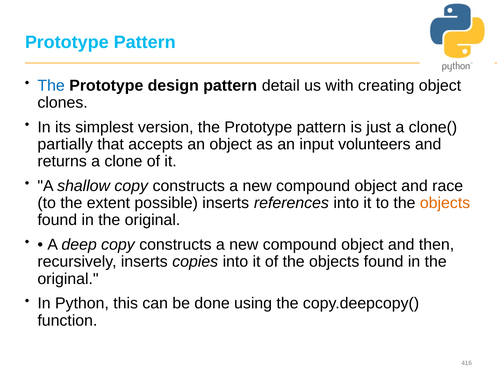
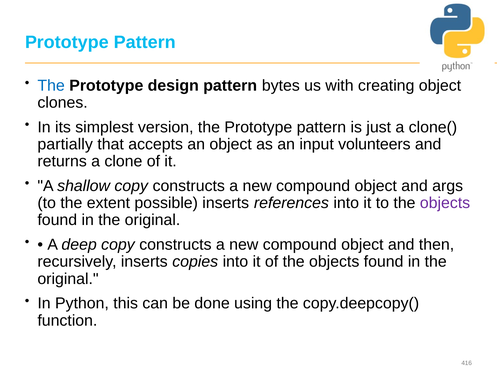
detail: detail -> bytes
race: race -> args
objects at (445, 203) colour: orange -> purple
